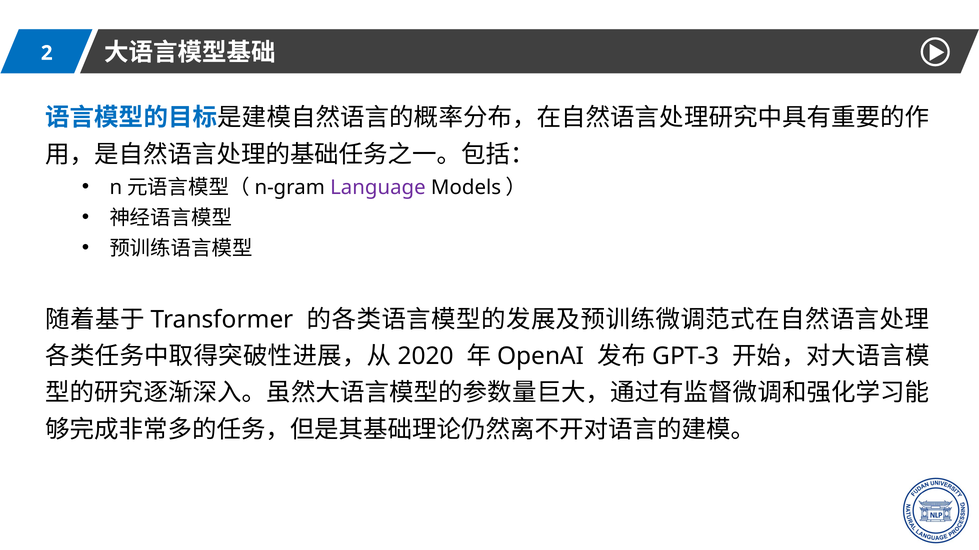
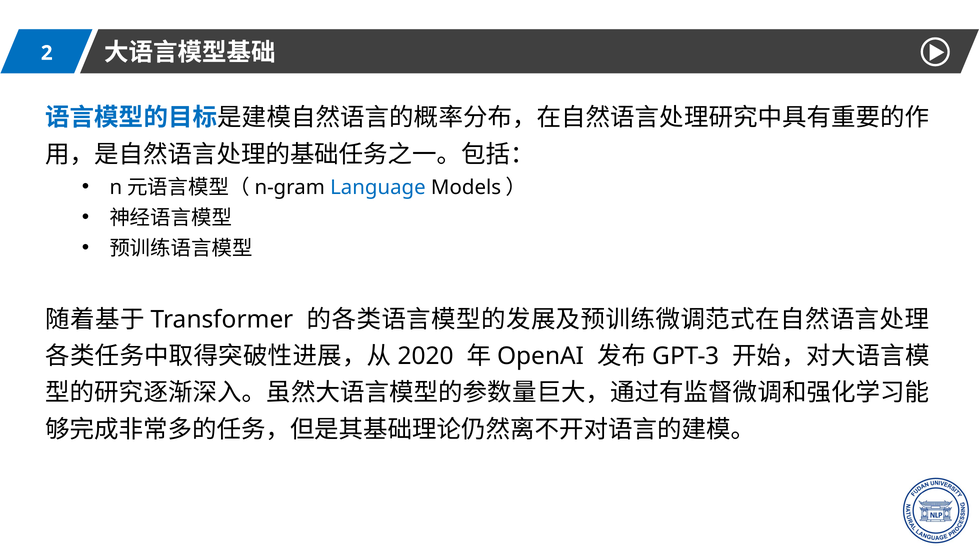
Language colour: purple -> blue
